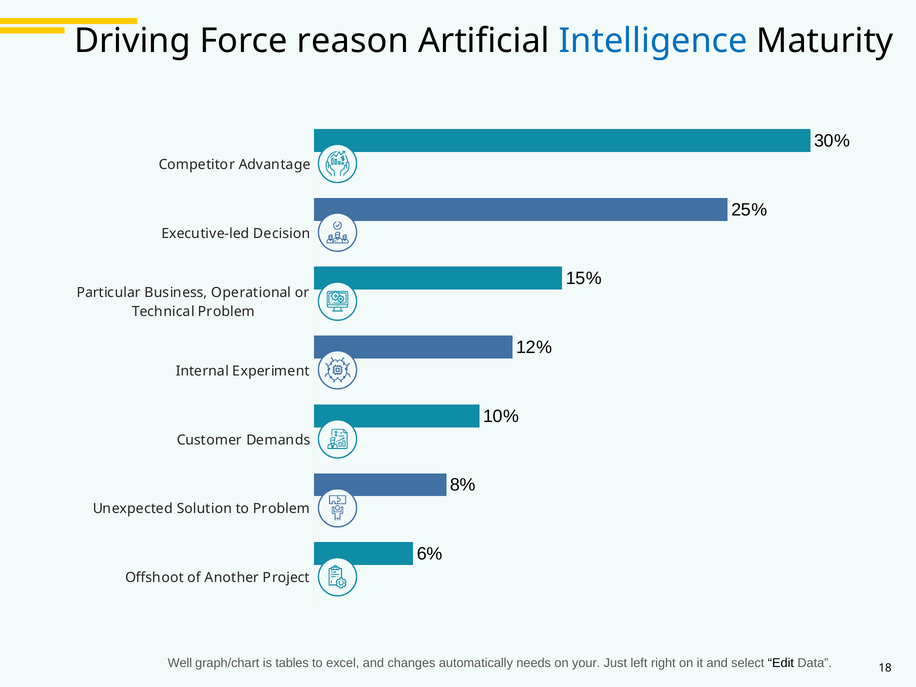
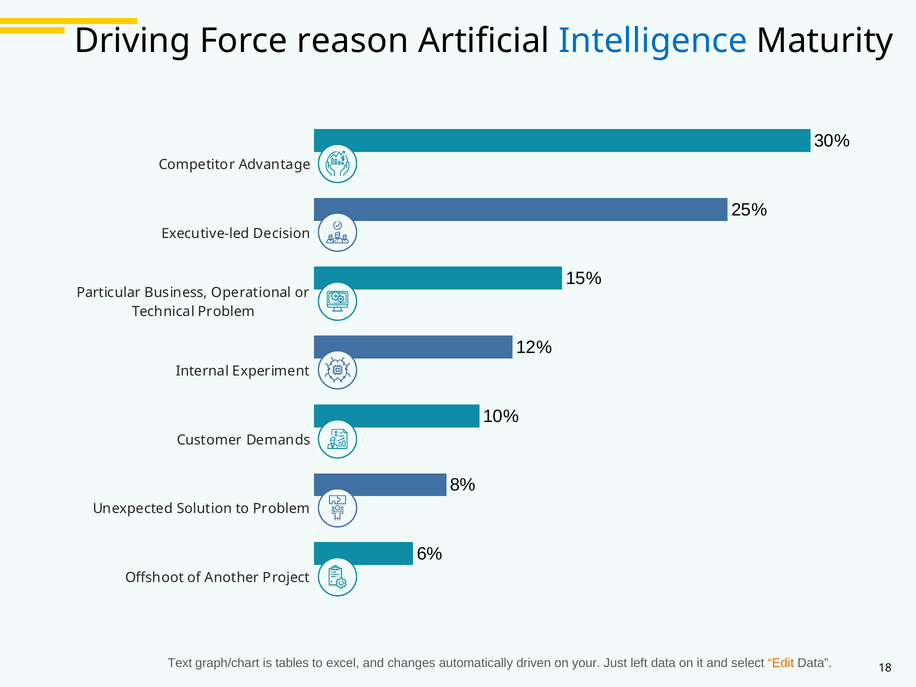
Well: Well -> Text
needs: needs -> driven
left right: right -> data
Edit colour: black -> orange
